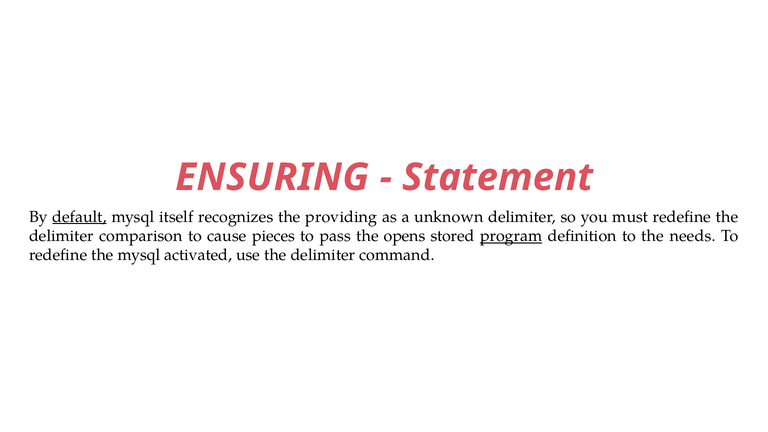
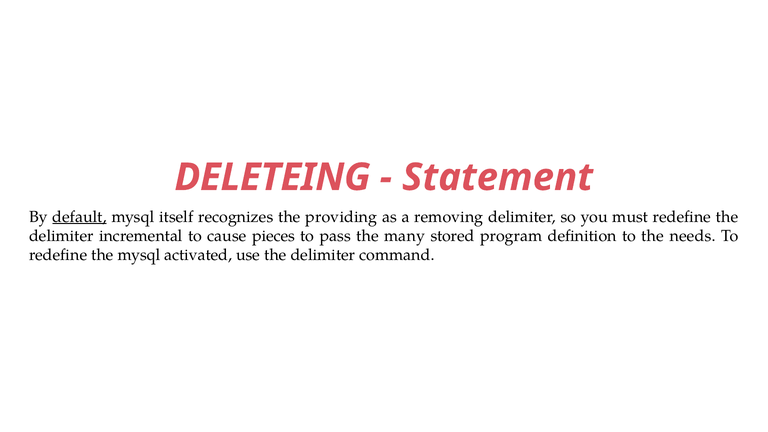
ENSURING: ENSURING -> DELETEING
unknown: unknown -> removing
comparison: comparison -> incremental
opens: opens -> many
program underline: present -> none
